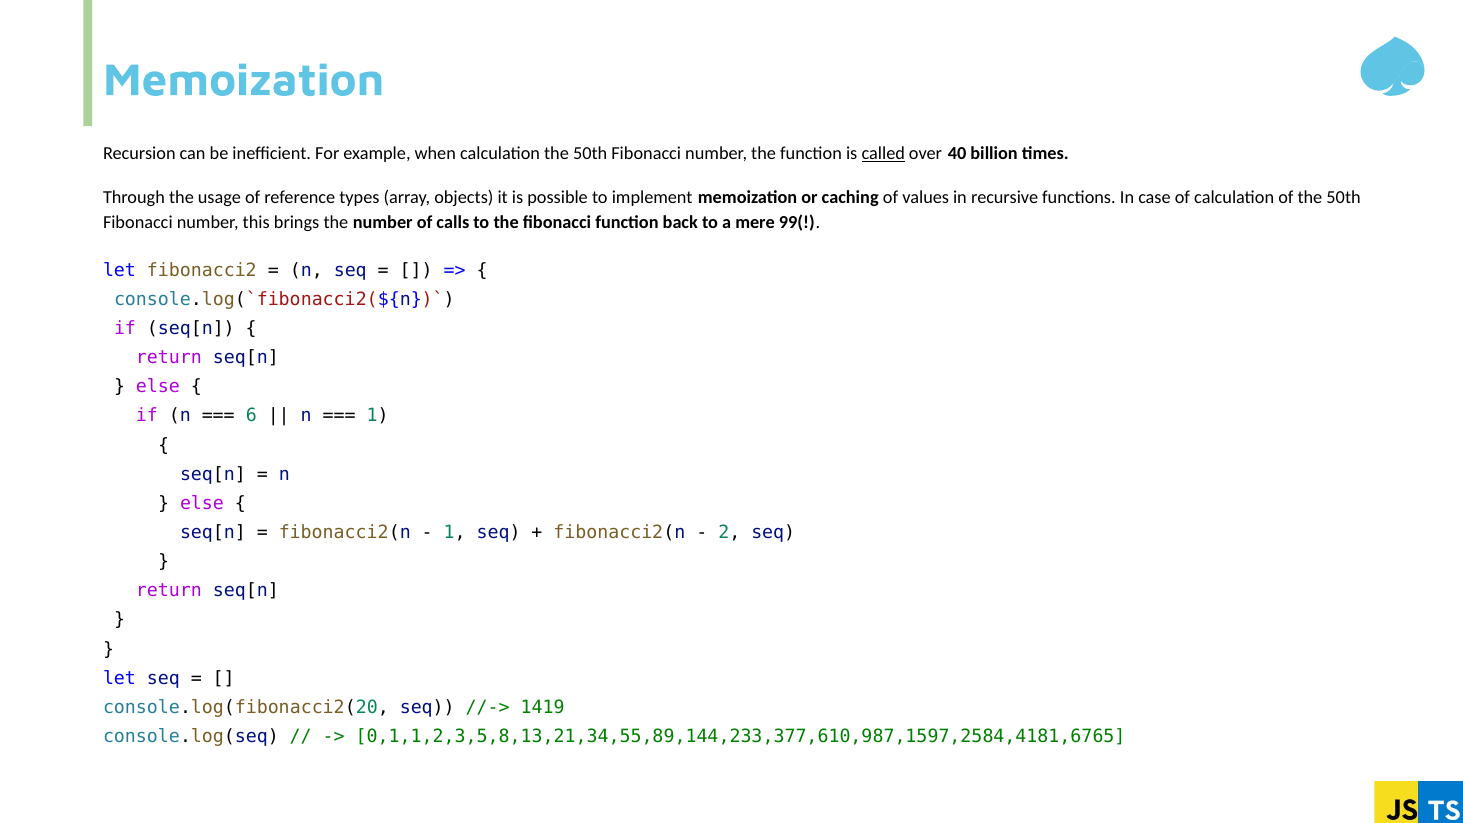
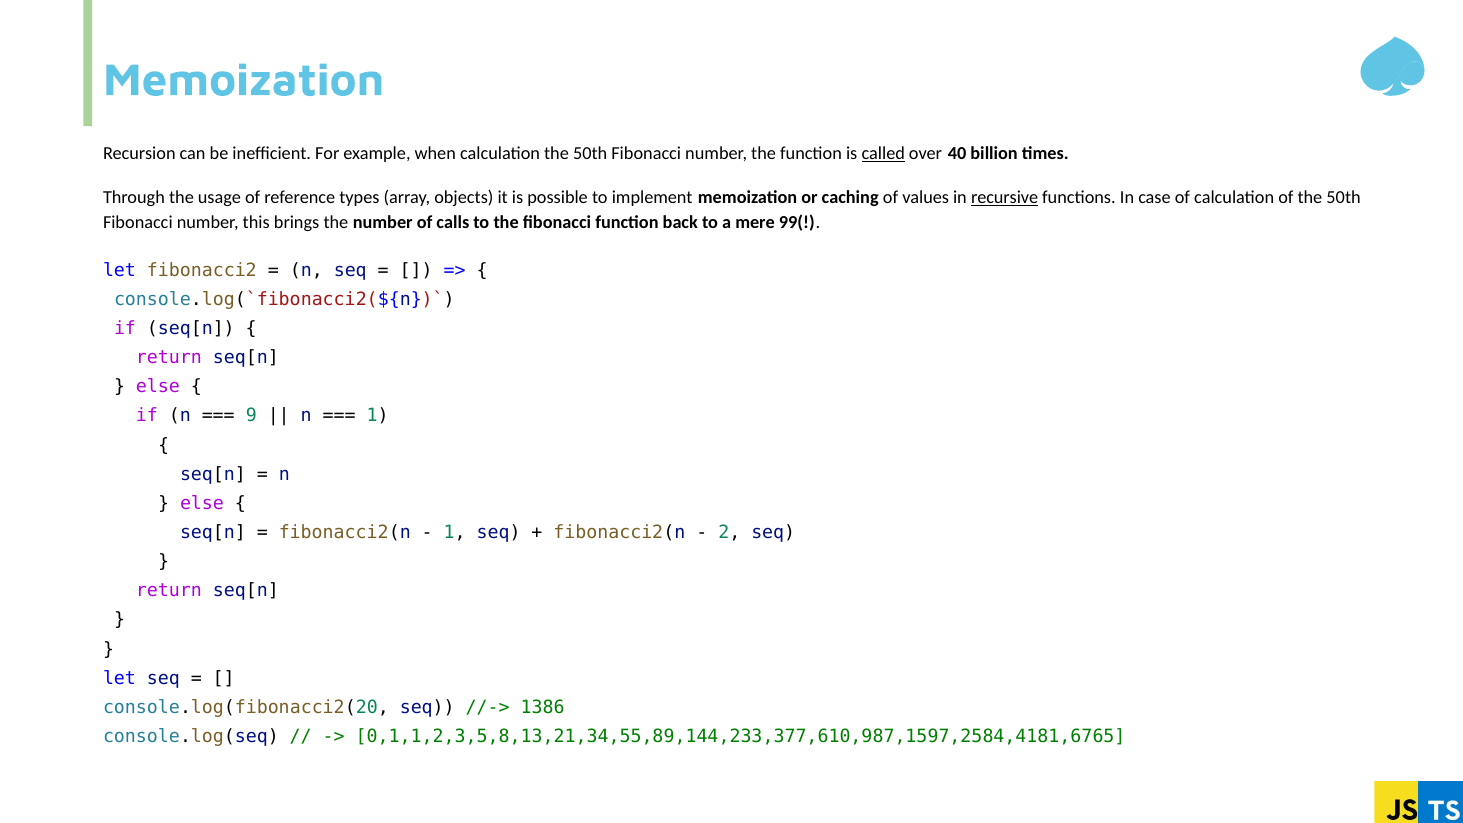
recursive underline: none -> present
6: 6 -> 9
1419: 1419 -> 1386
